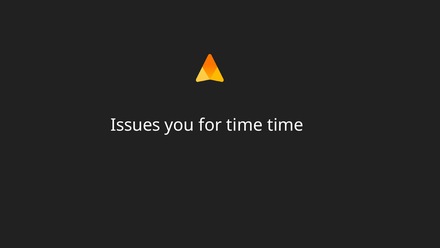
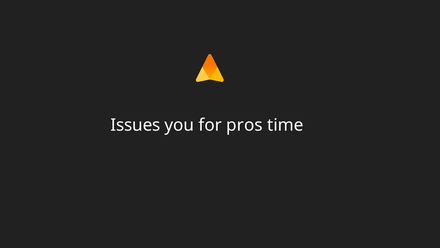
for time: time -> pros
